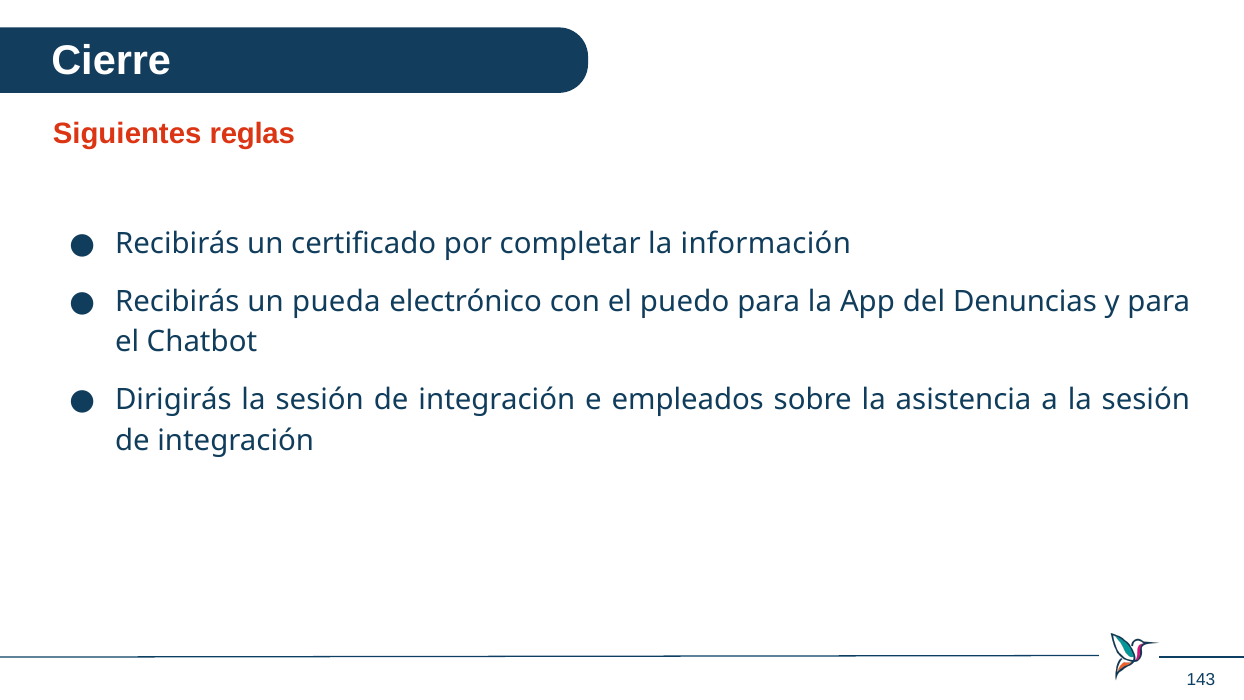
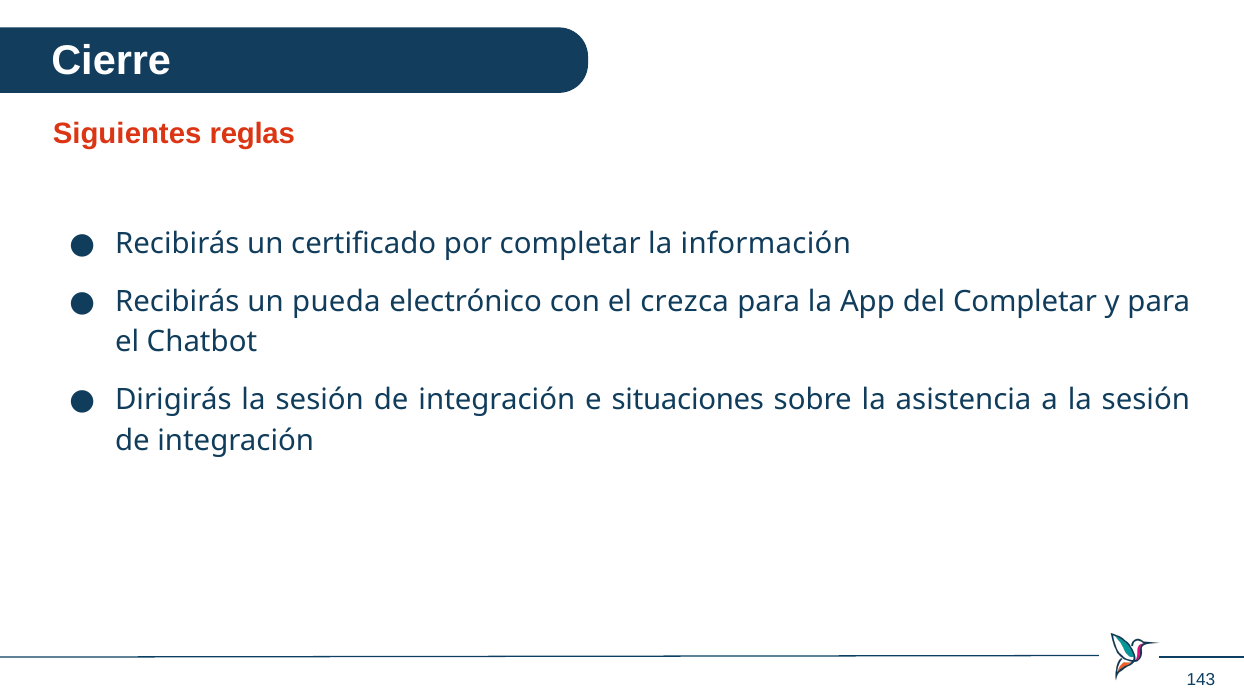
puedo: puedo -> crezca
del Denuncias: Denuncias -> Completar
empleados: empleados -> situaciones
